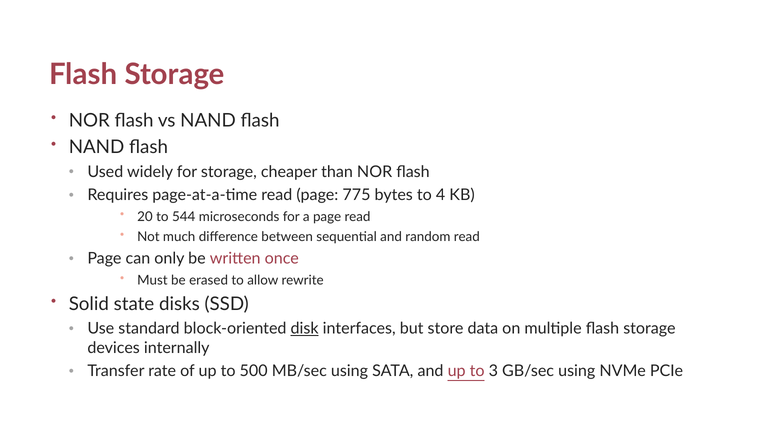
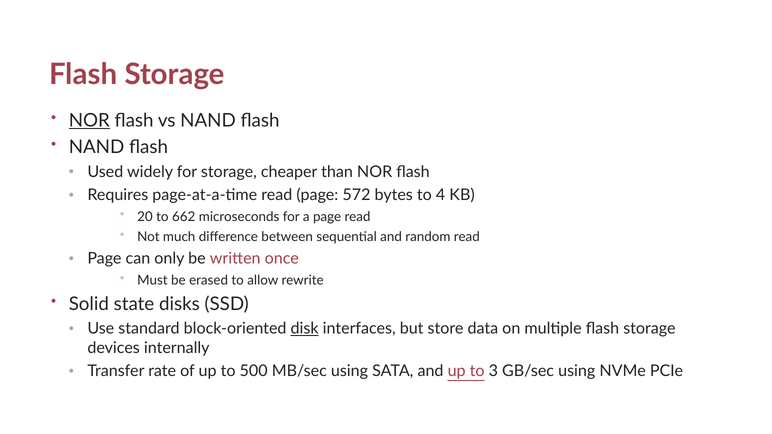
NOR at (89, 121) underline: none -> present
775: 775 -> 572
544: 544 -> 662
